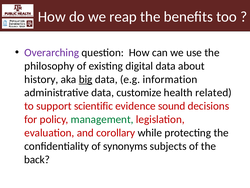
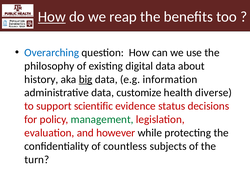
How at (52, 17) underline: none -> present
Overarching colour: purple -> blue
related: related -> diverse
sound: sound -> status
corollary: corollary -> however
synonyms: synonyms -> countless
back: back -> turn
